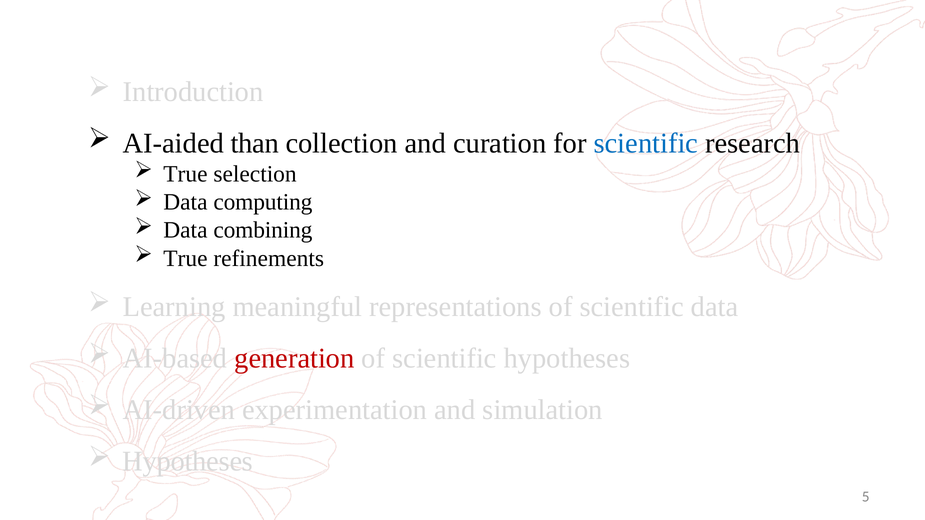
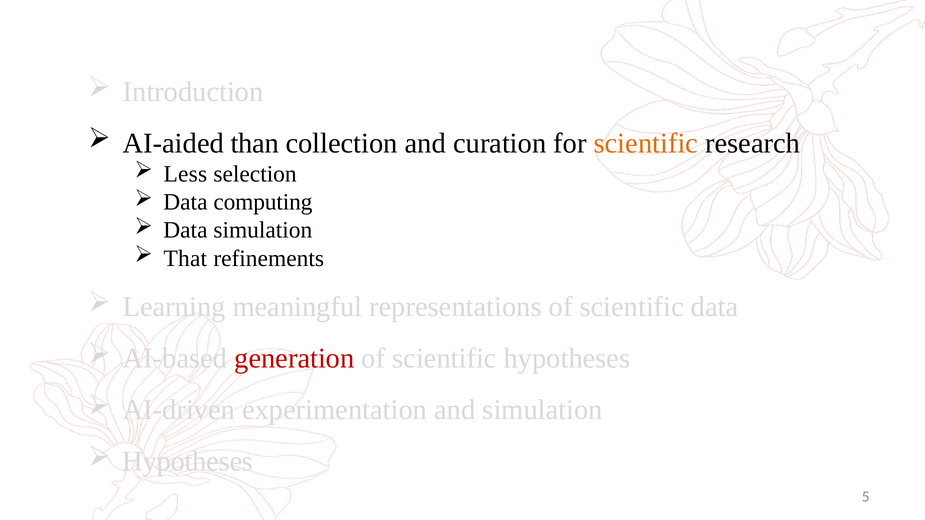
scientific at (646, 143) colour: blue -> orange
True at (185, 174): True -> Less
Data combining: combining -> simulation
True at (185, 258): True -> That
